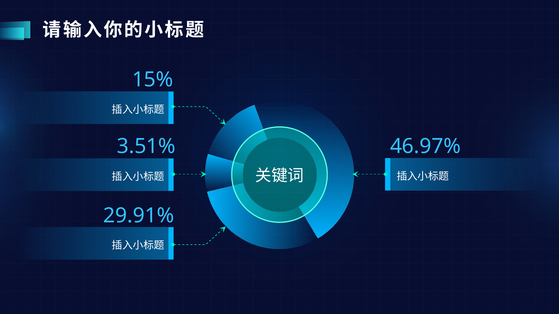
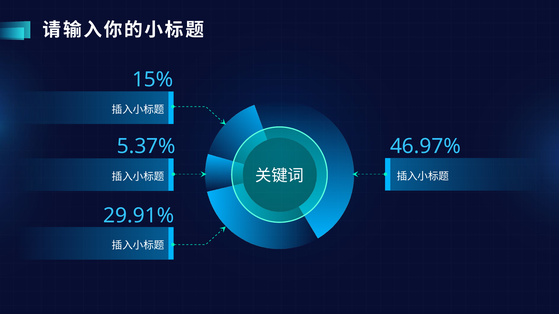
3.51%: 3.51% -> 5.37%
